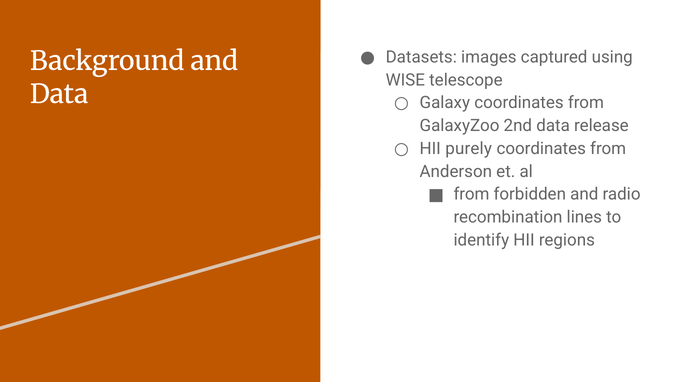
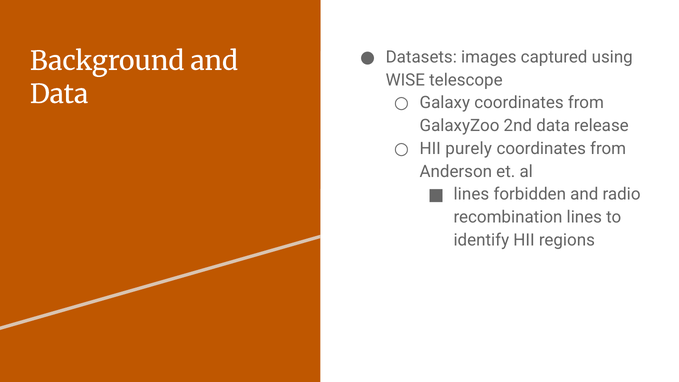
from at (471, 194): from -> lines
